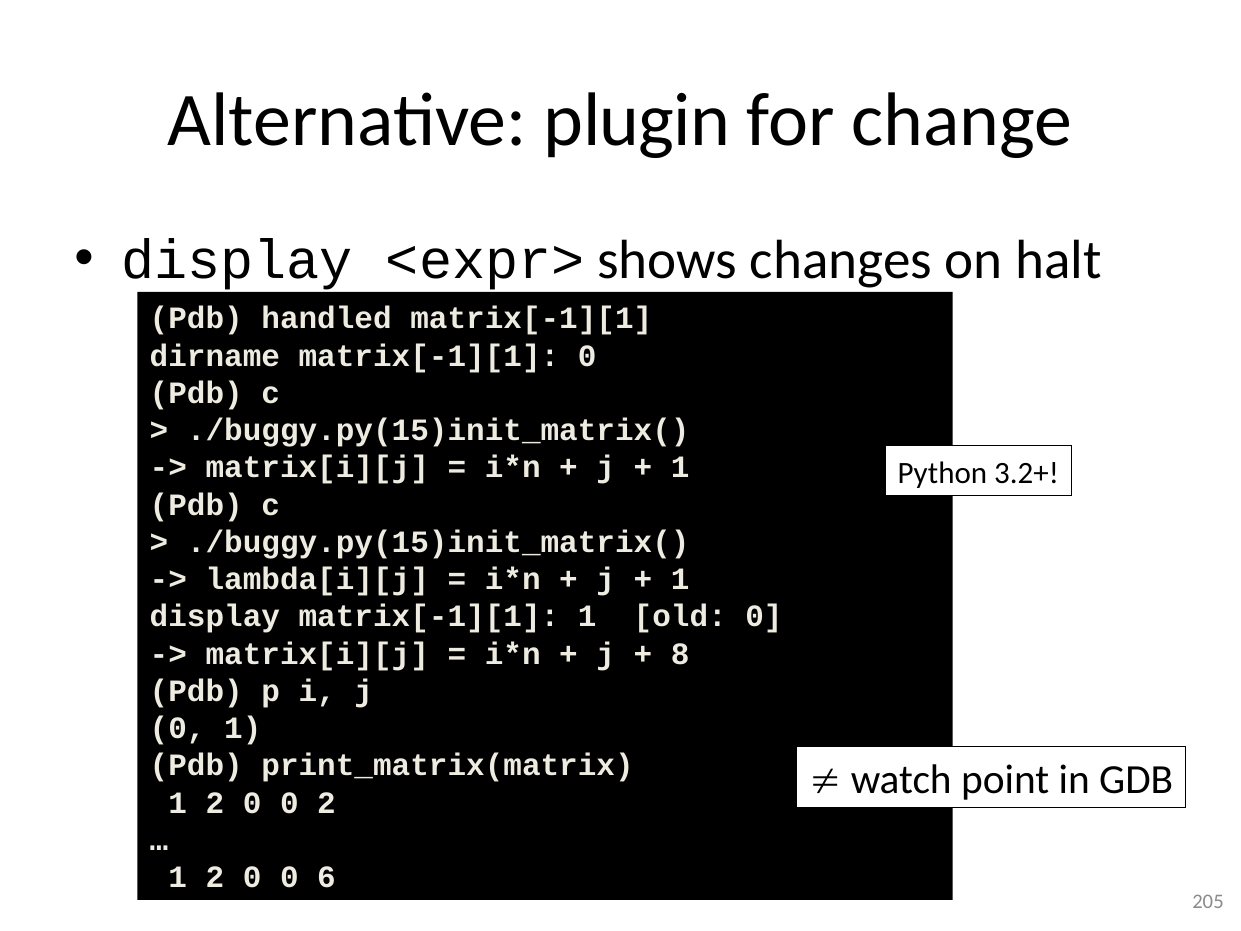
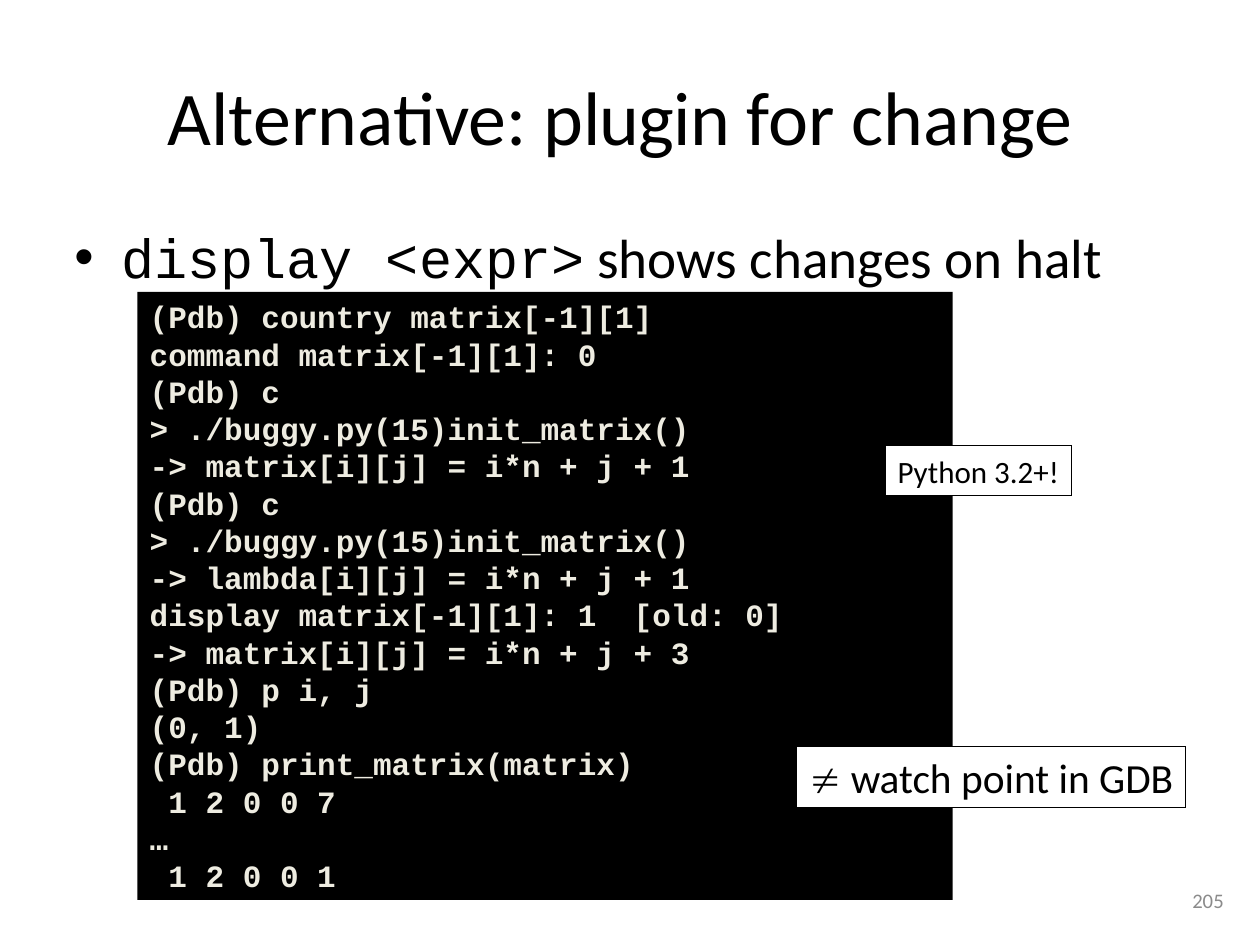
handled: handled -> country
dirname: dirname -> command
8: 8 -> 3
0 2: 2 -> 7
0 0 6: 6 -> 1
